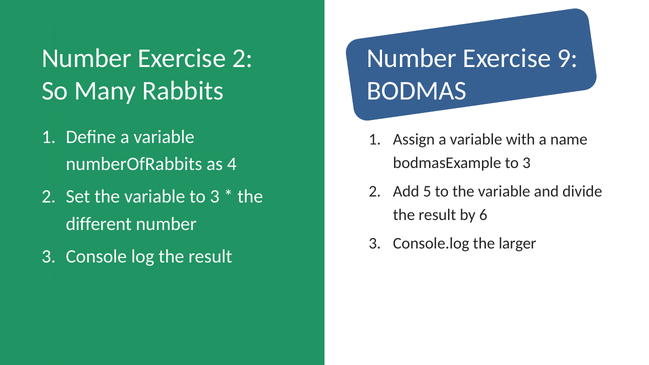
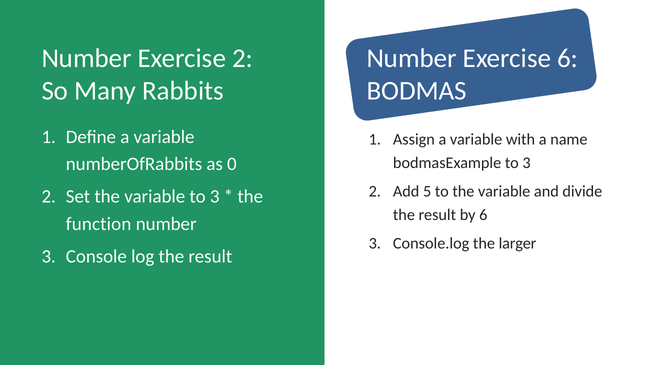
Exercise 9: 9 -> 6
4: 4 -> 0
different: different -> function
